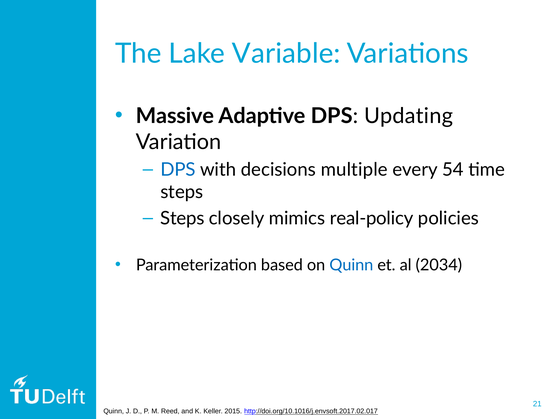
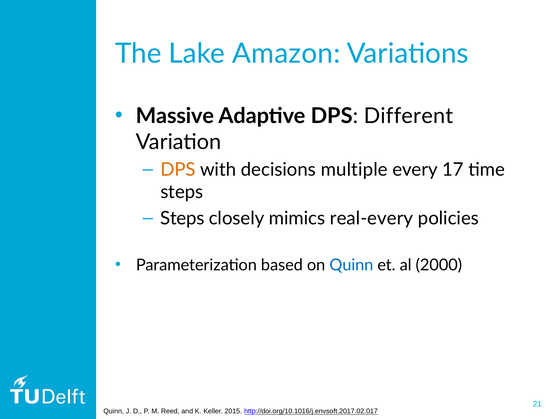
Variable: Variable -> Amazon
Updating: Updating -> Different
DPS at (178, 170) colour: blue -> orange
54: 54 -> 17
real-policy: real-policy -> real-every
2034: 2034 -> 2000
